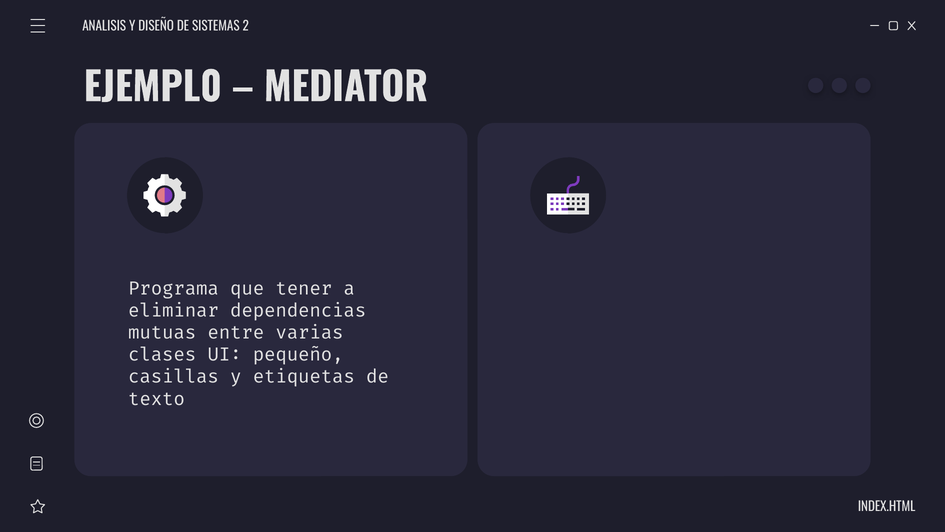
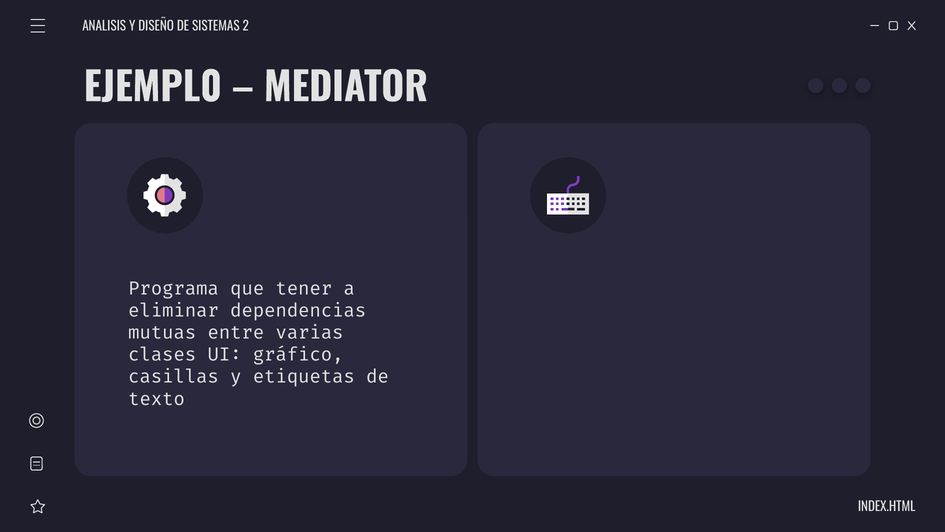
pequeño: pequeño -> gráfico
